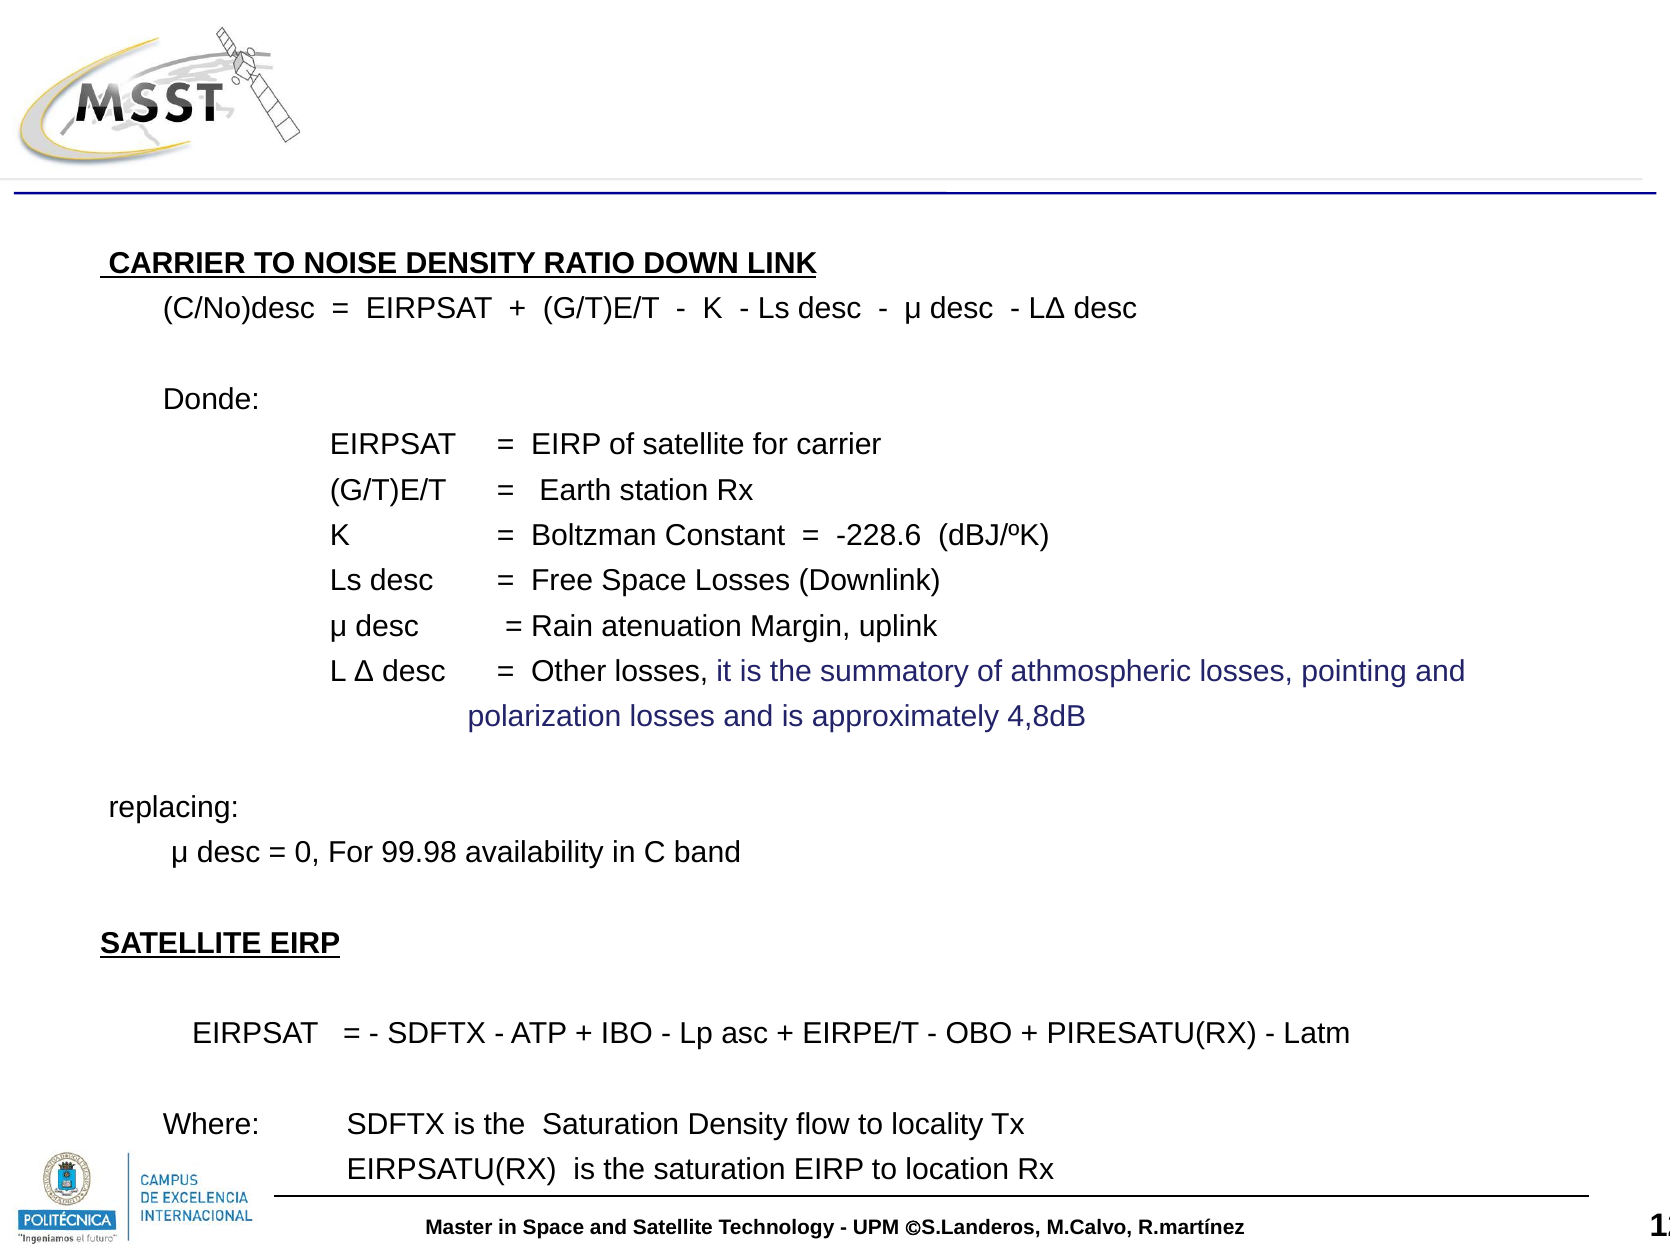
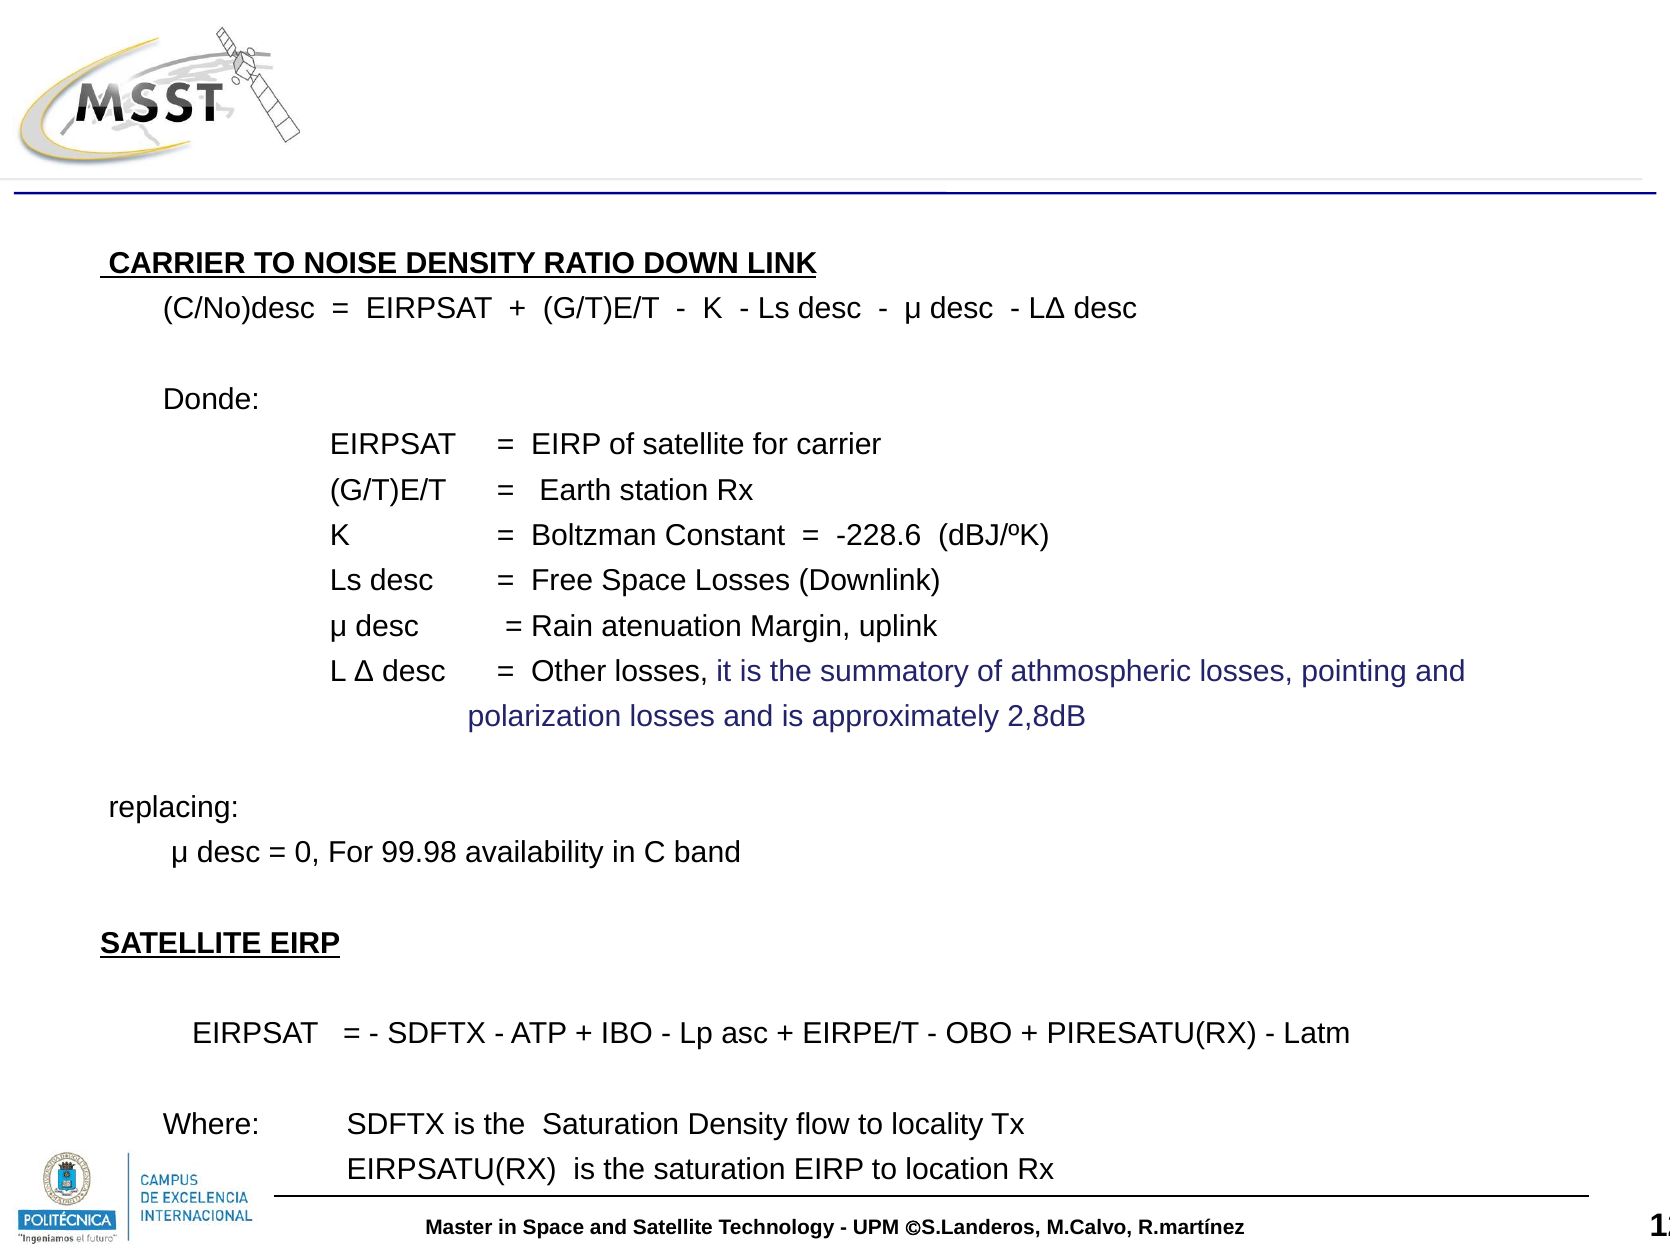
4,8dB: 4,8dB -> 2,8dB
